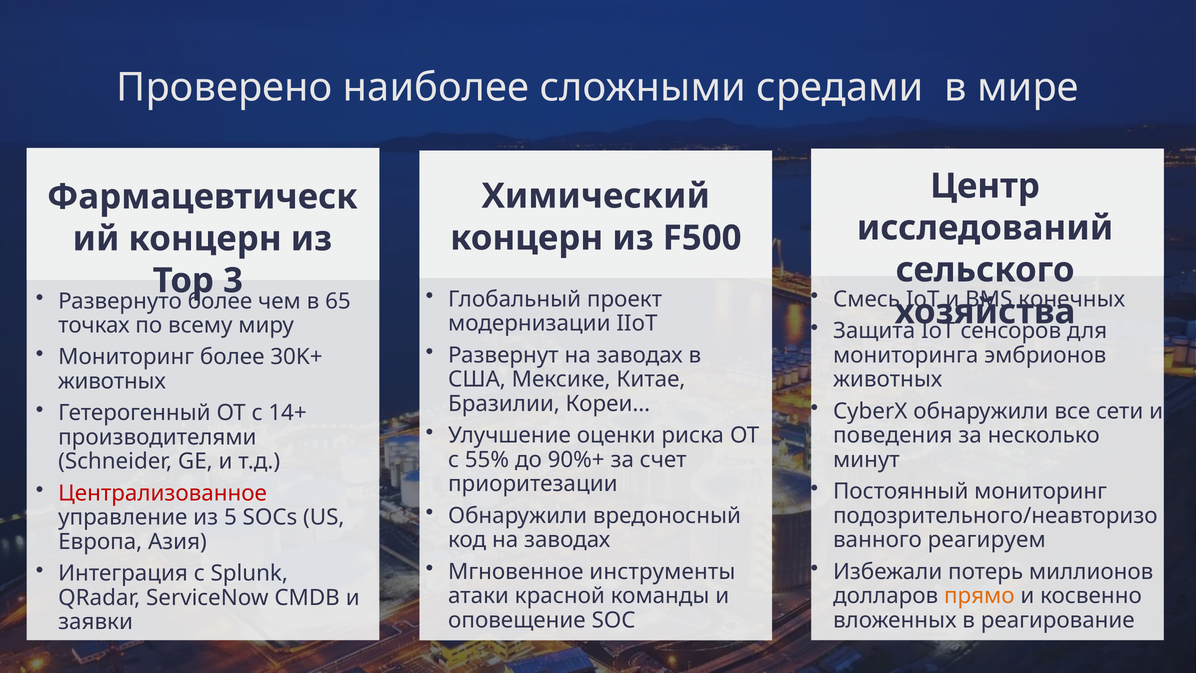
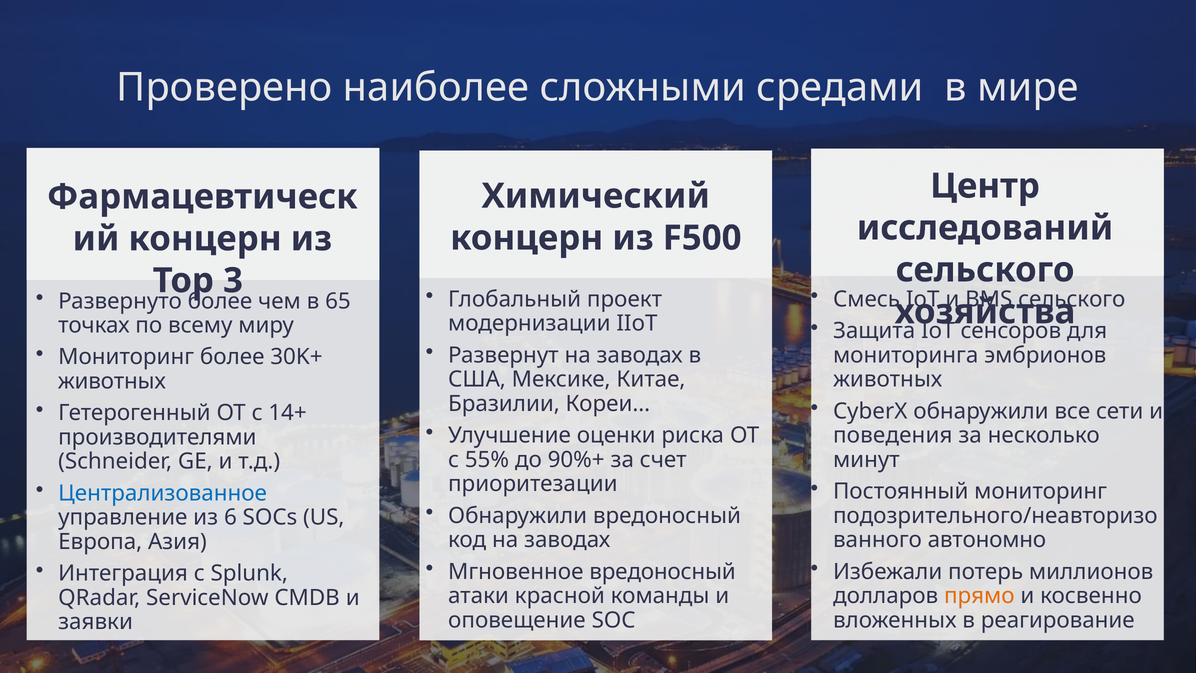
конечных at (1072, 299): конечных -> сельского
Централизованное colour: red -> blue
5: 5 -> 6
реагируем: реагируем -> автономно
Мгновенное инструменты: инструменты -> вредоносный
